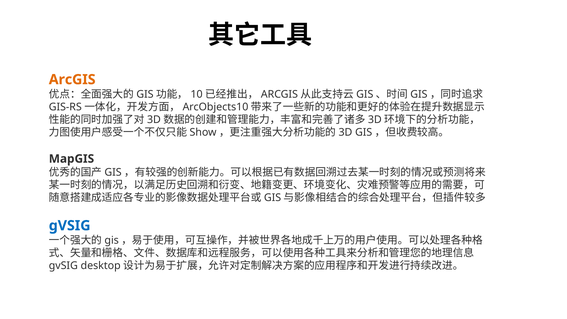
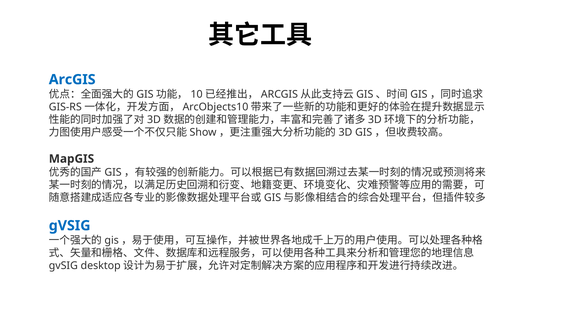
ArcGIS colour: orange -> blue
